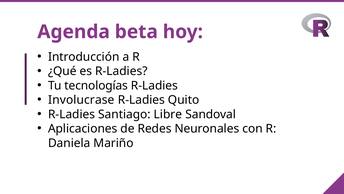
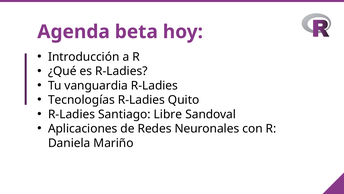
tecnologías: tecnologías -> vanguardia
Involucrase: Involucrase -> Tecnologías
